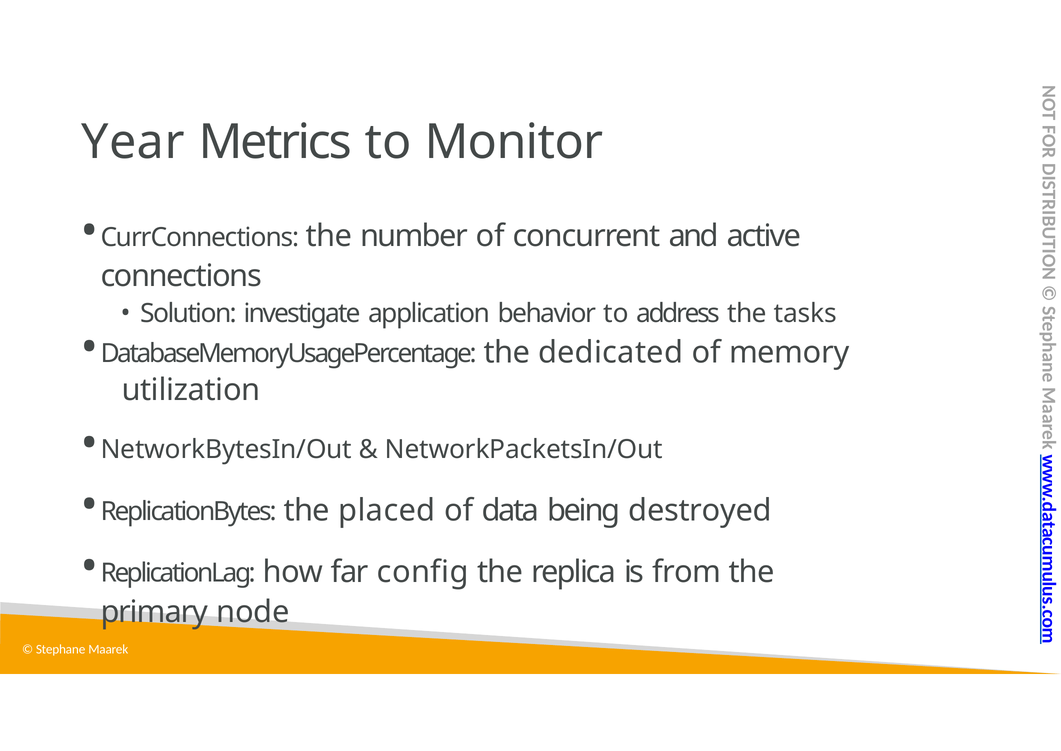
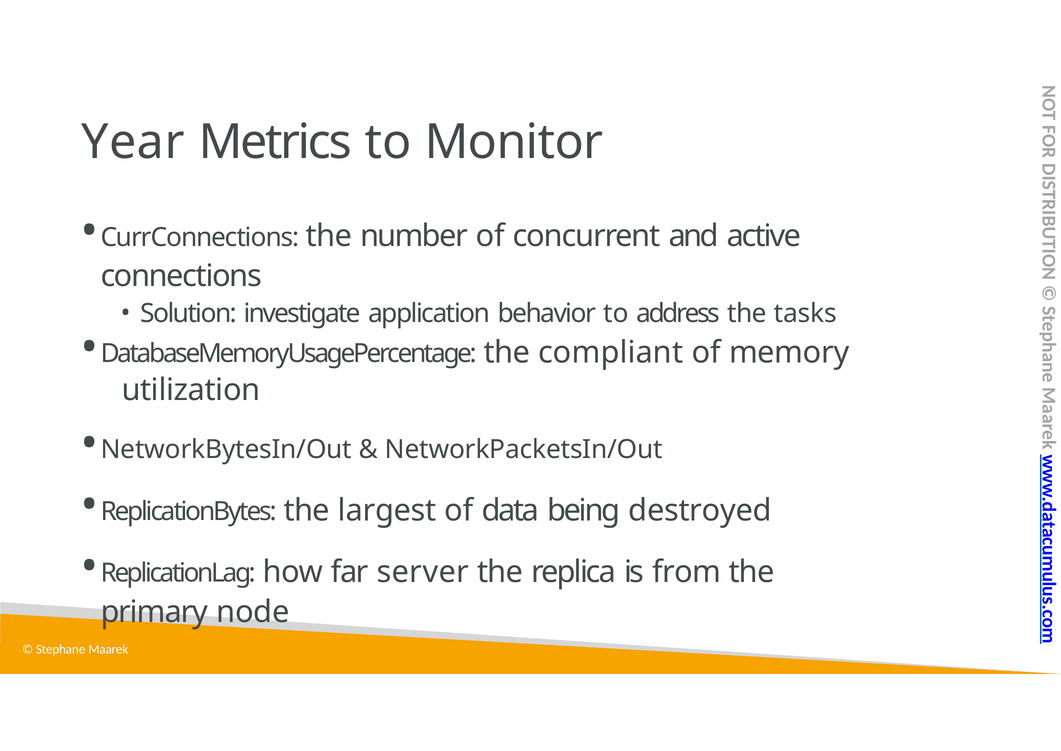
dedicated: dedicated -> compliant
placed: placed -> largest
config: config -> server
